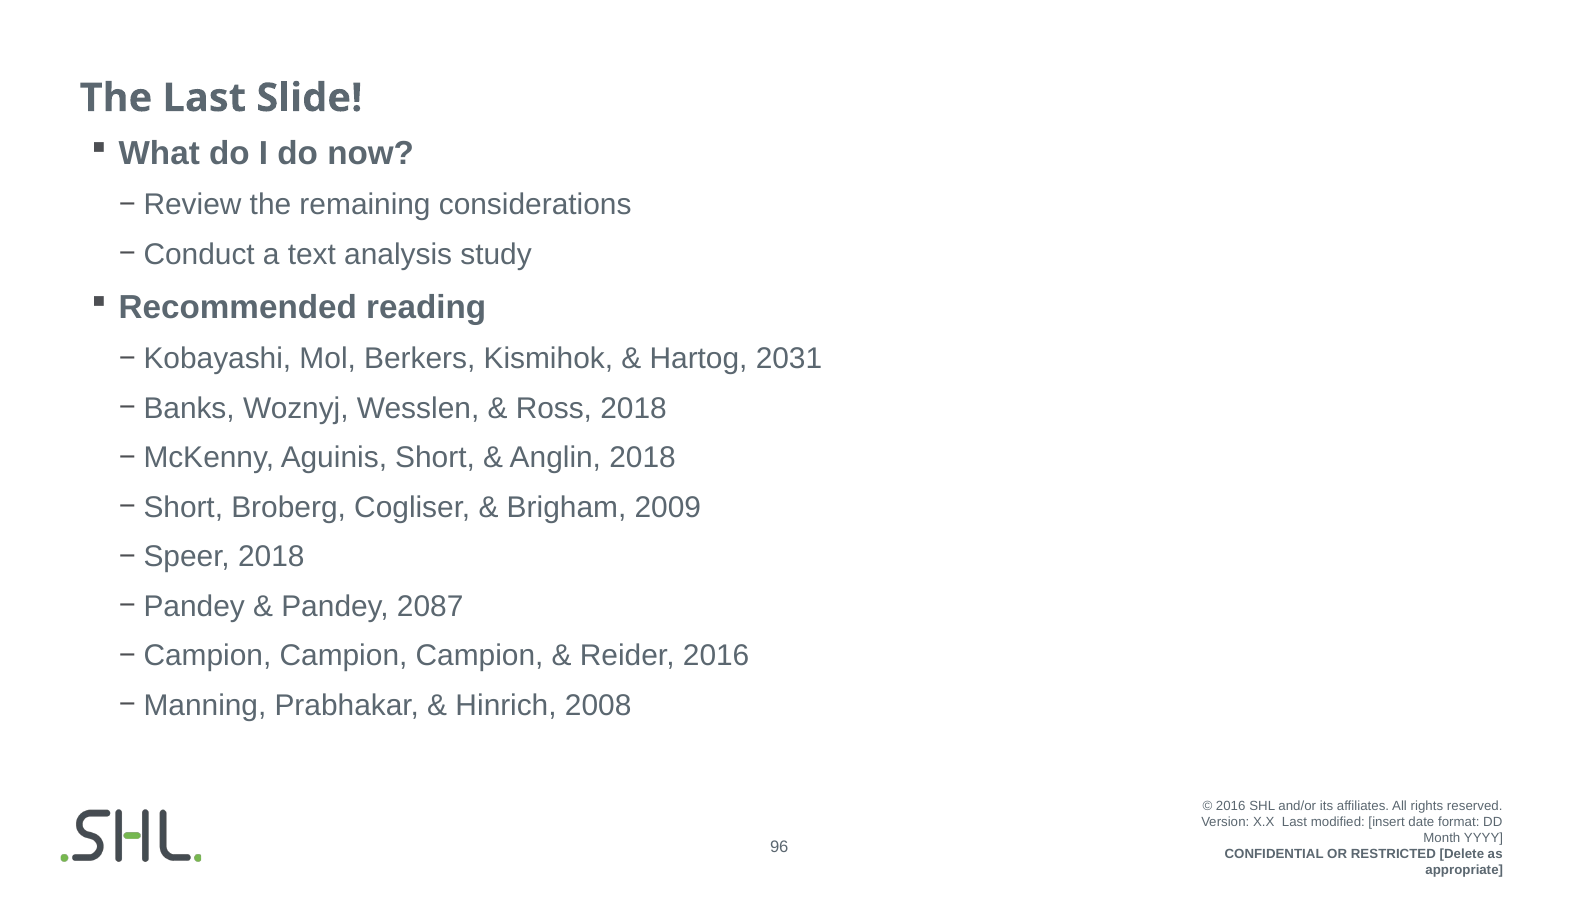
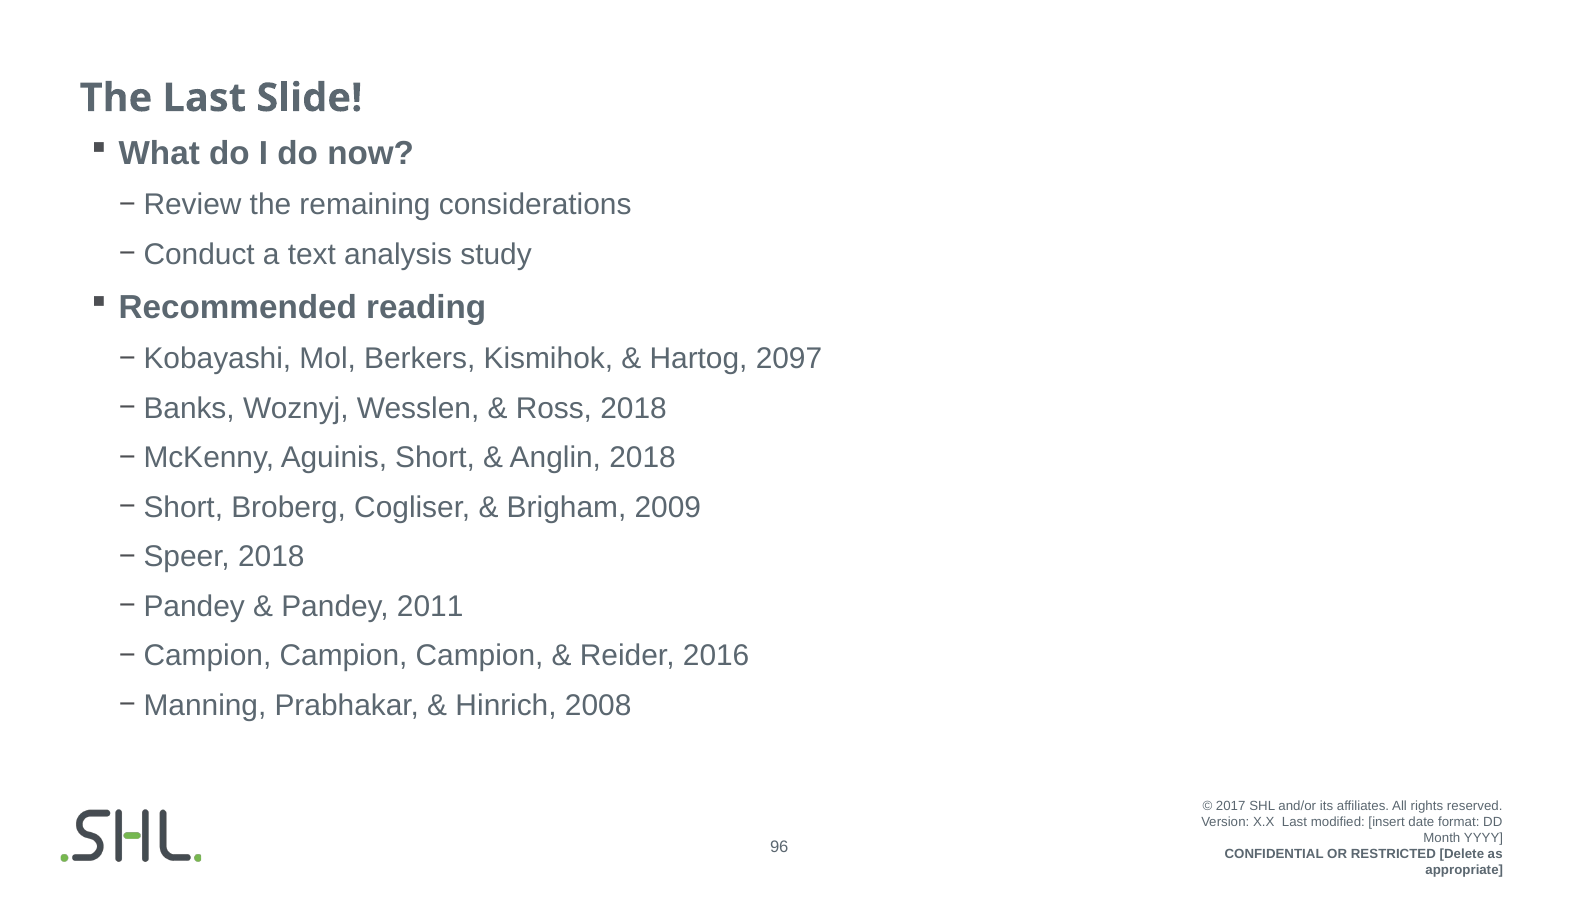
2031: 2031 -> 2097
2087: 2087 -> 2011
2016 at (1231, 806): 2016 -> 2017
